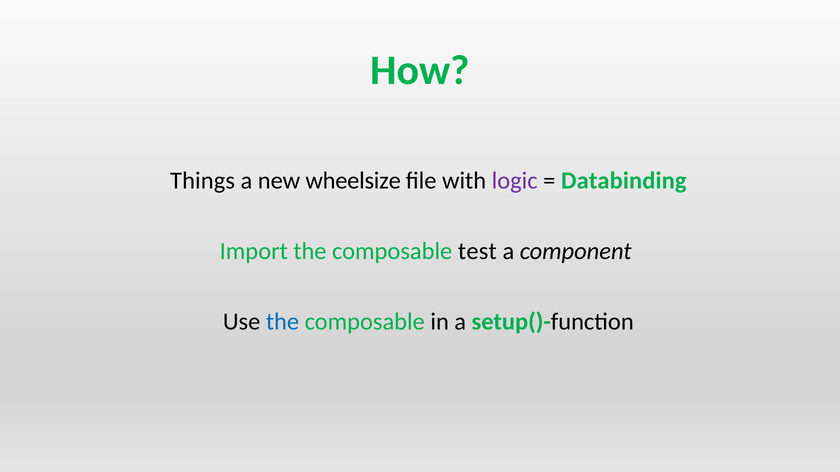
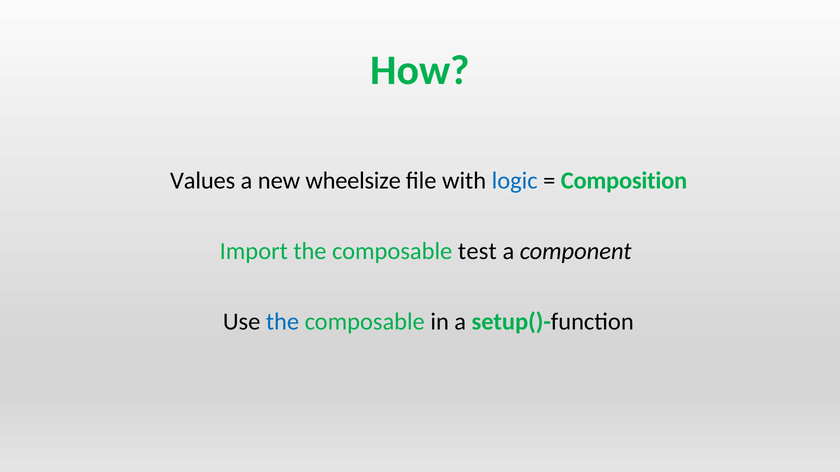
Things: Things -> Values
logic colour: purple -> blue
Databinding: Databinding -> Composition
